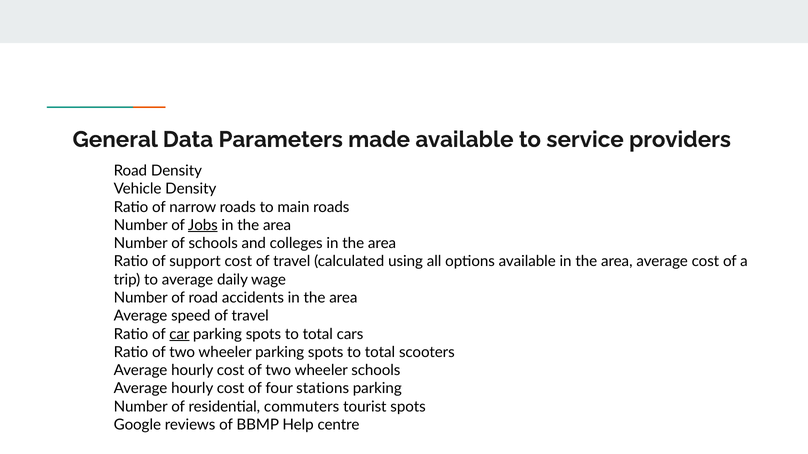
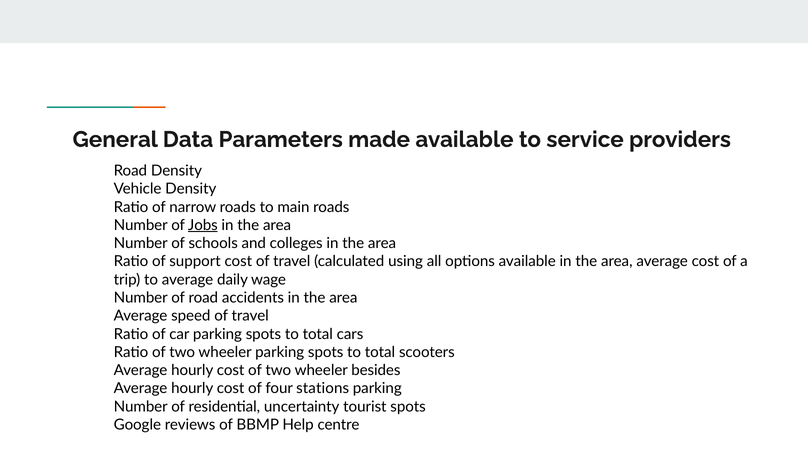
car underline: present -> none
wheeler schools: schools -> besides
commuters: commuters -> uncertainty
